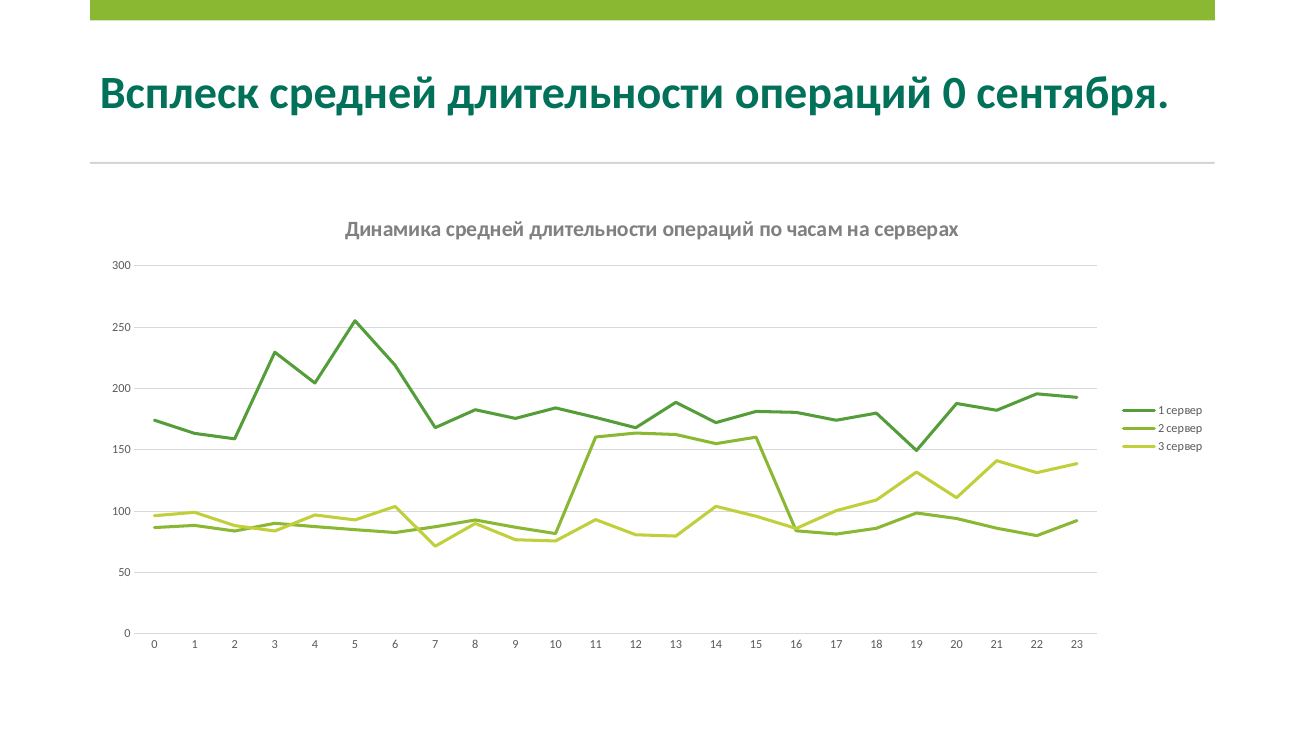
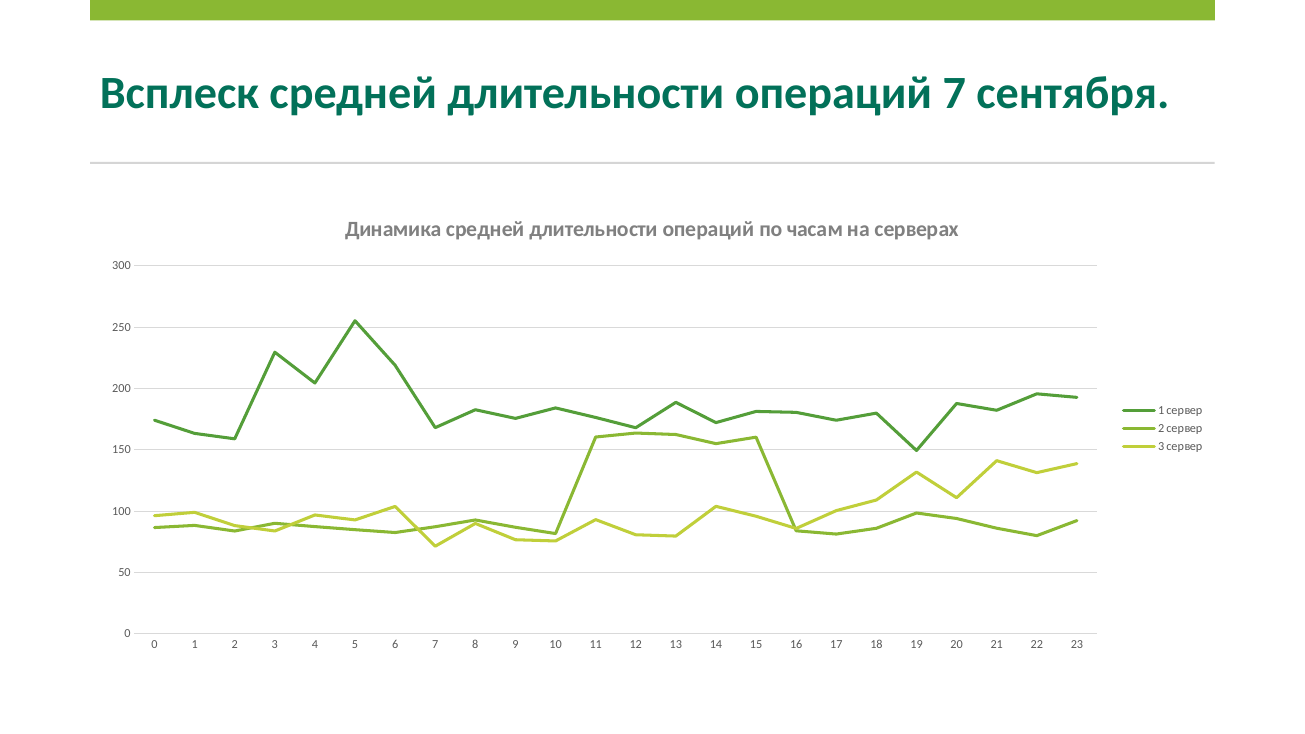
операций 0: 0 -> 7
